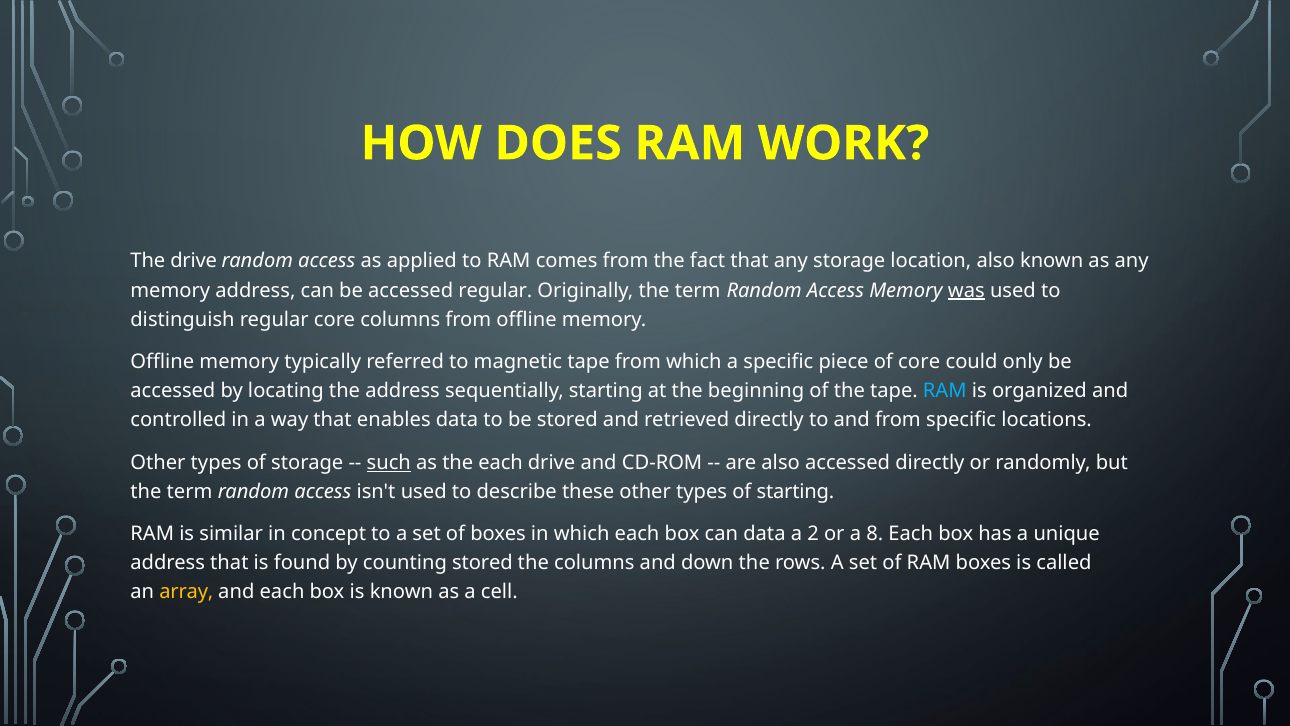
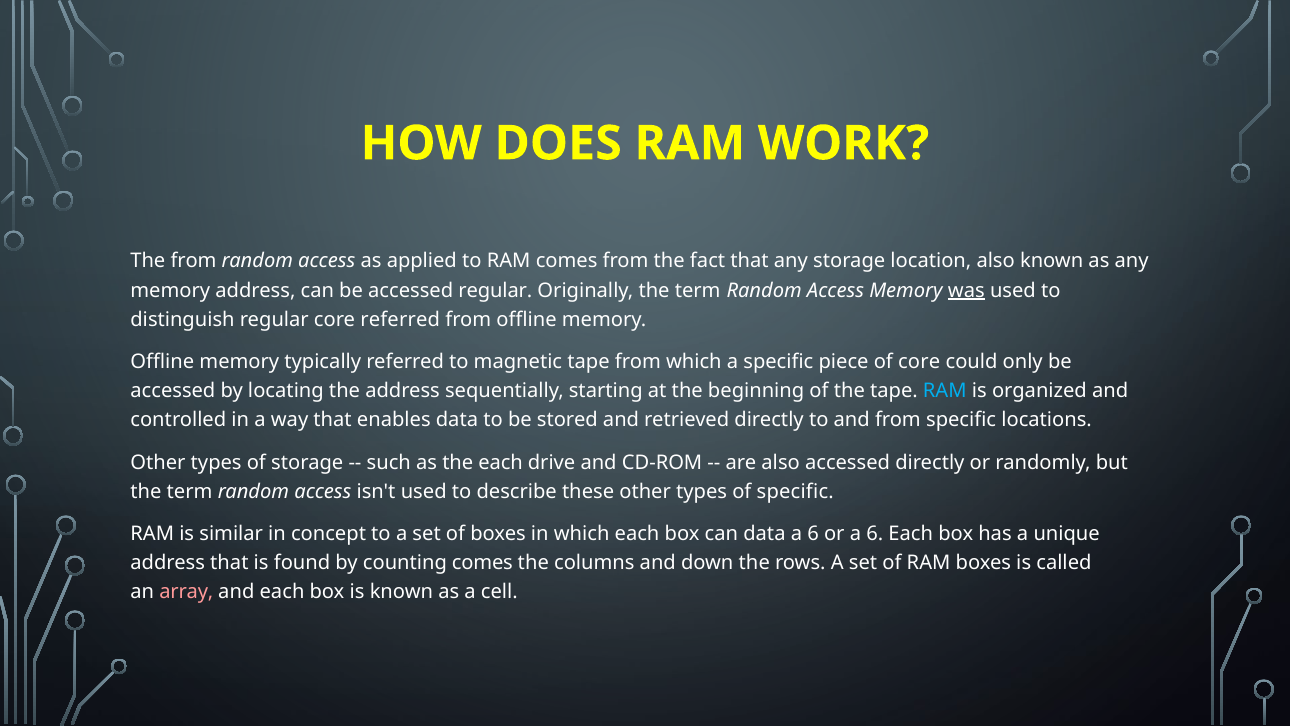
The drive: drive -> from
core columns: columns -> referred
such underline: present -> none
of starting: starting -> specific
2 at (813, 534): 2 -> 6
or a 8: 8 -> 6
counting stored: stored -> comes
array colour: yellow -> pink
